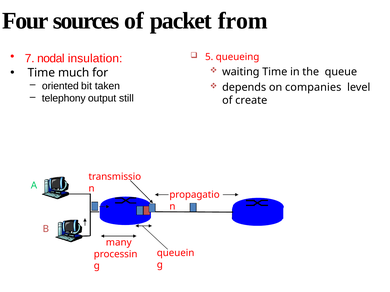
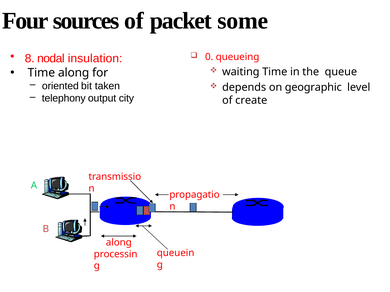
from: from -> some
7: 7 -> 8
5: 5 -> 0
Time much: much -> along
companies: companies -> geographic
still: still -> city
many at (119, 243): many -> along
